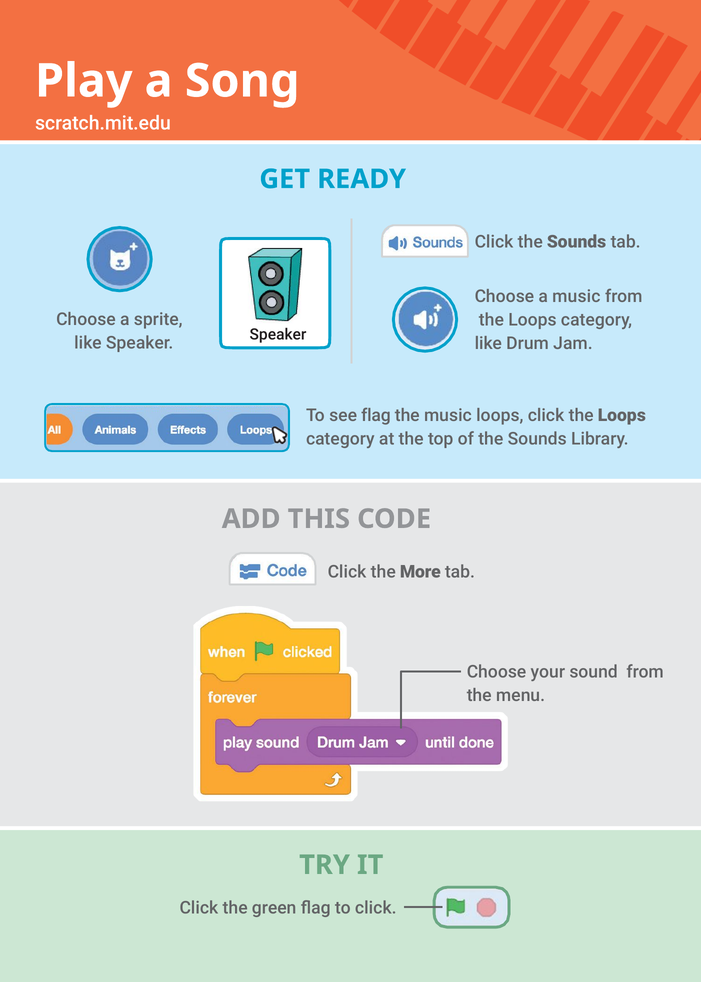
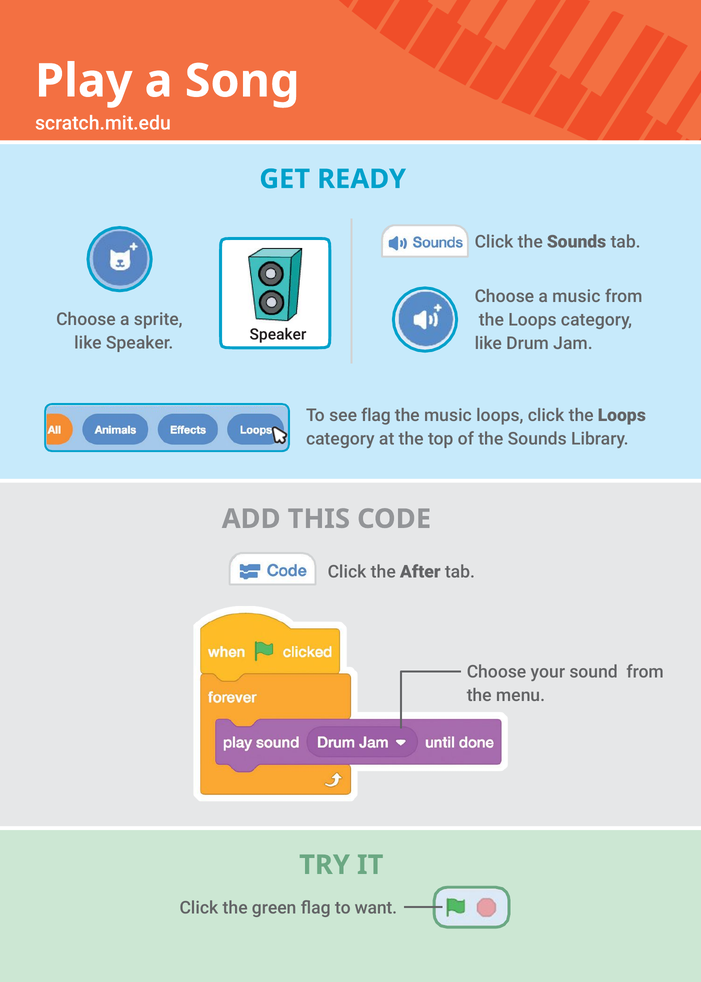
More: More -> After
to click: click -> want
